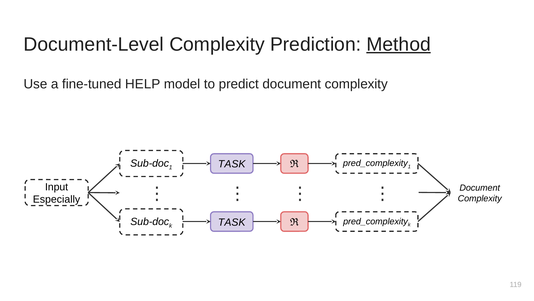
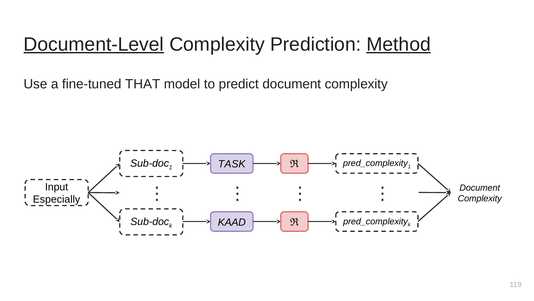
Document-Level underline: none -> present
HELP: HELP -> THAT
TASK at (232, 222): TASK -> KAAD
